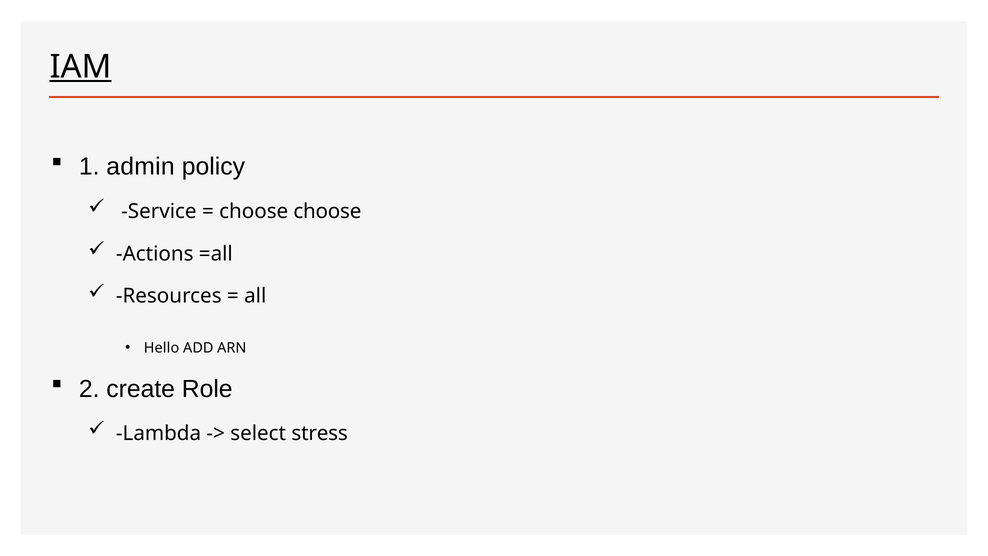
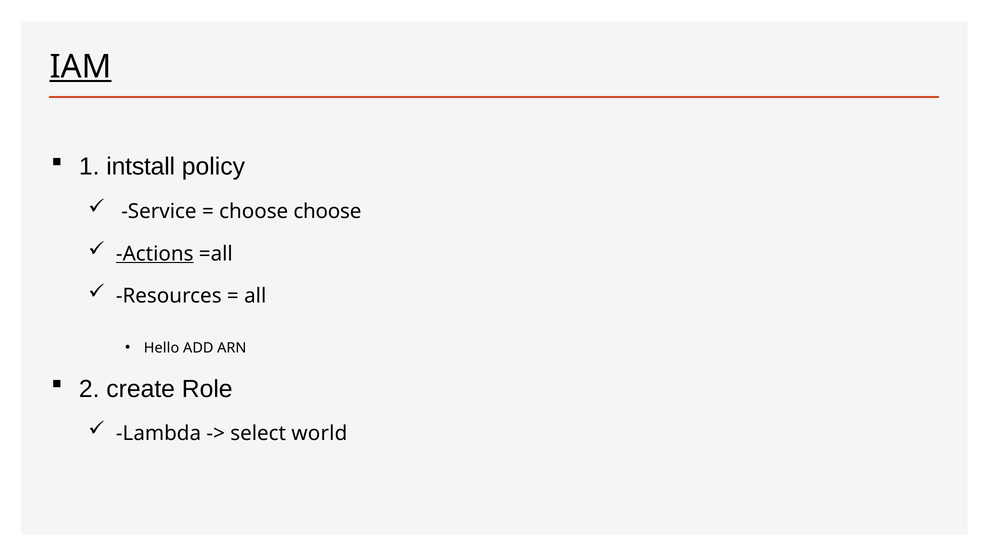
admin: admin -> intstall
Actions underline: none -> present
stress: stress -> world
